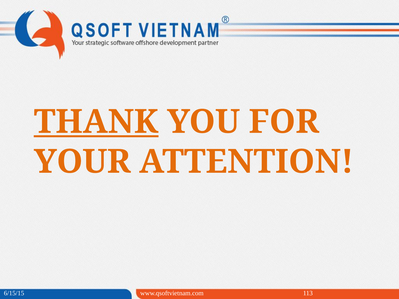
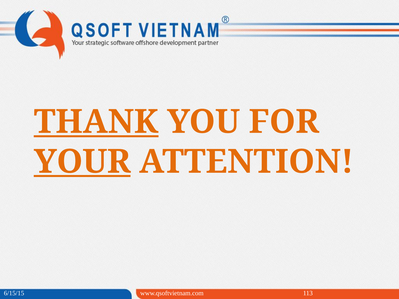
YOUR underline: none -> present
